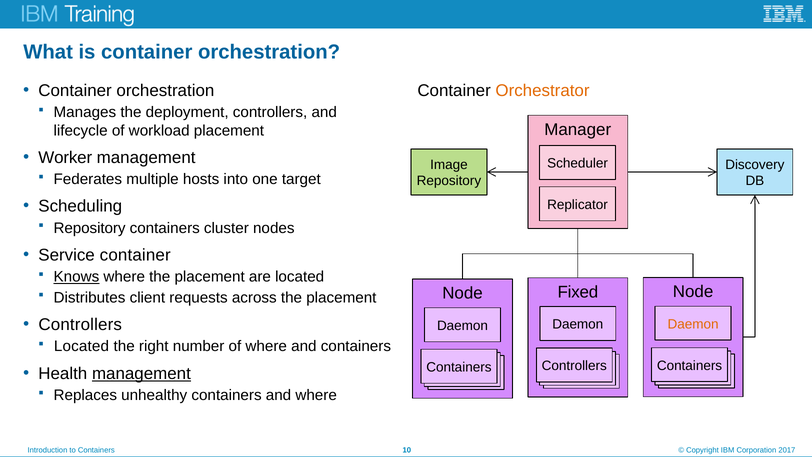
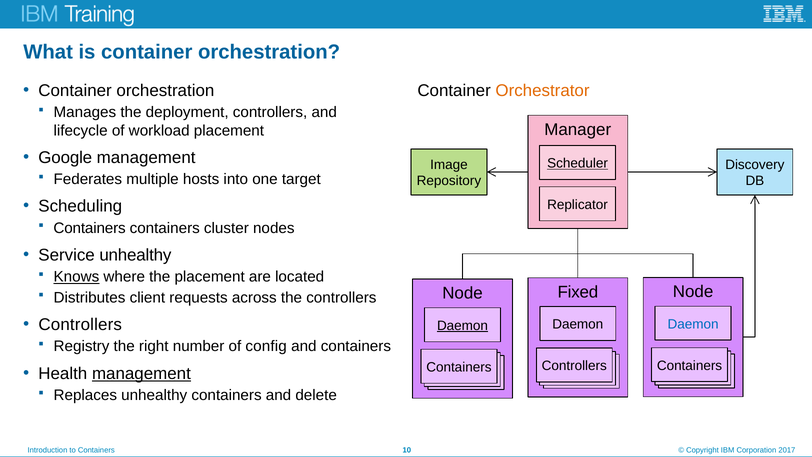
Worker: Worker -> Google
Scheduler underline: none -> present
Repository at (90, 228): Repository -> Containers
Service container: container -> unhealthy
across the placement: placement -> controllers
Daemon at (693, 324) colour: orange -> blue
Daemon at (462, 326) underline: none -> present
Located at (81, 346): Located -> Registry
of where: where -> config
and where: where -> delete
